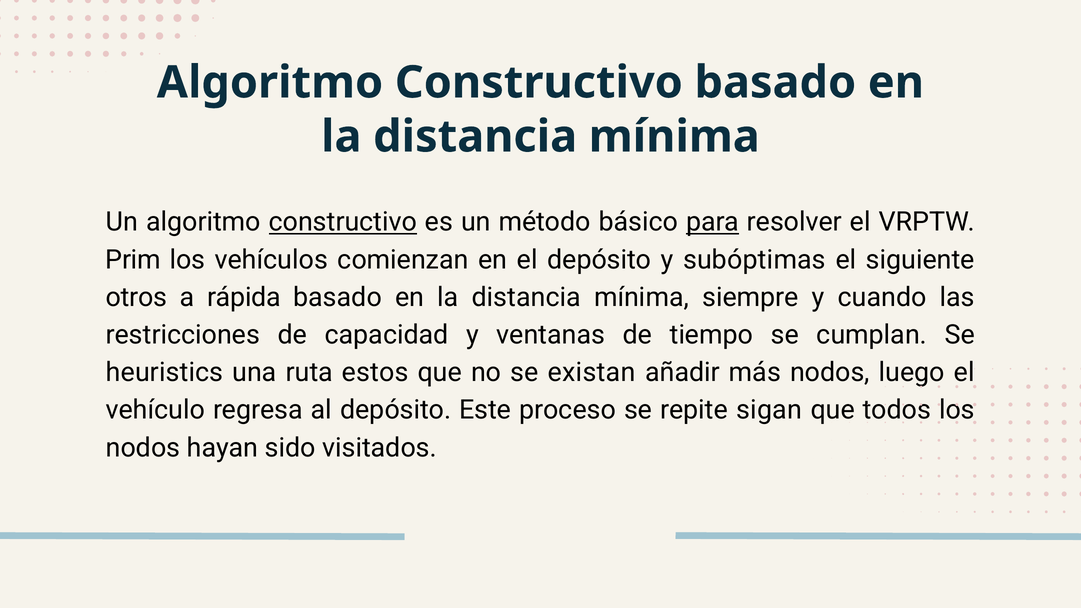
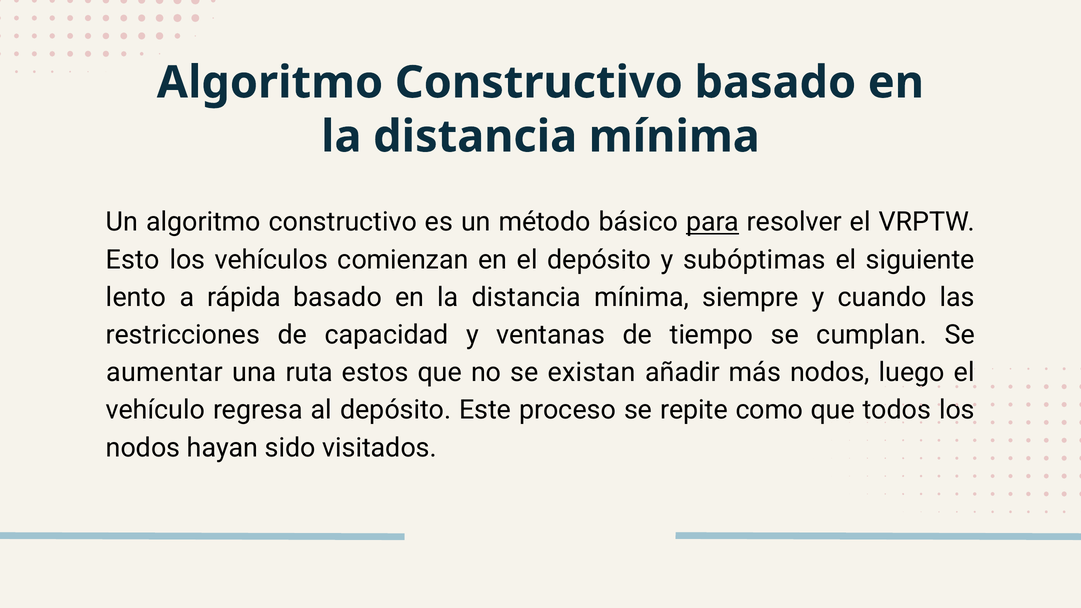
constructivo at (343, 222) underline: present -> none
Prim: Prim -> Esto
otros: otros -> lento
heuristics: heuristics -> aumentar
sigan: sigan -> como
